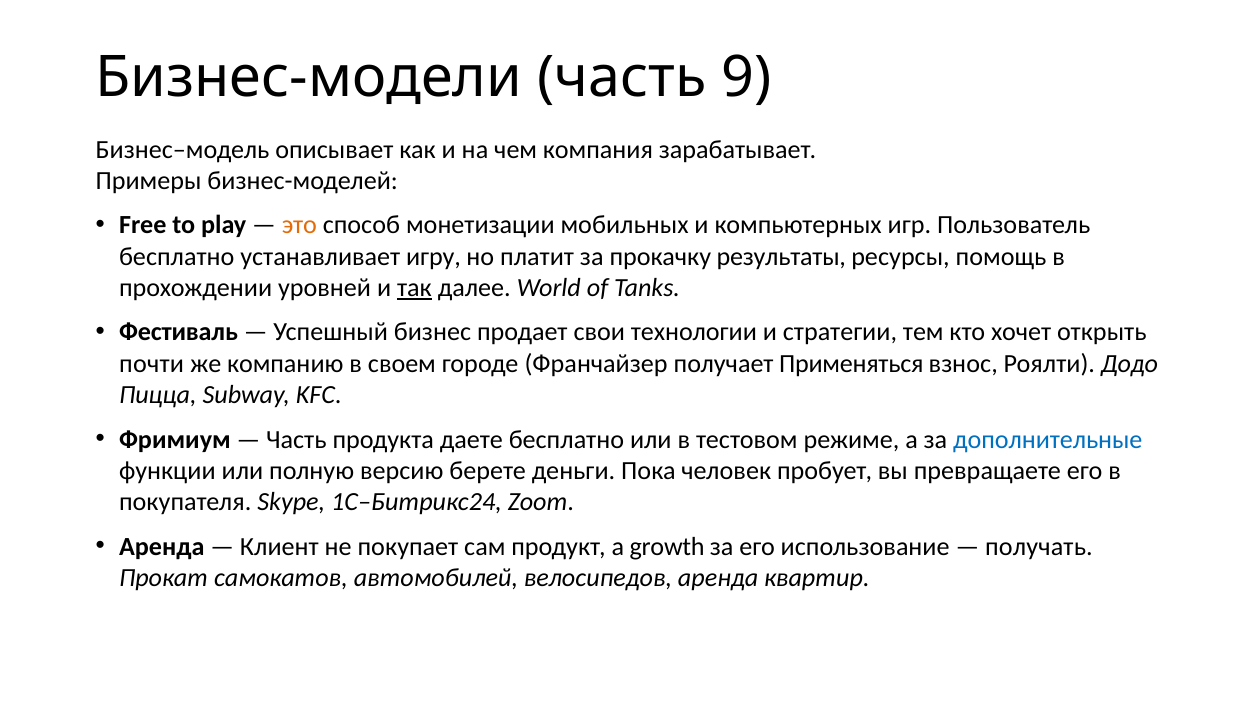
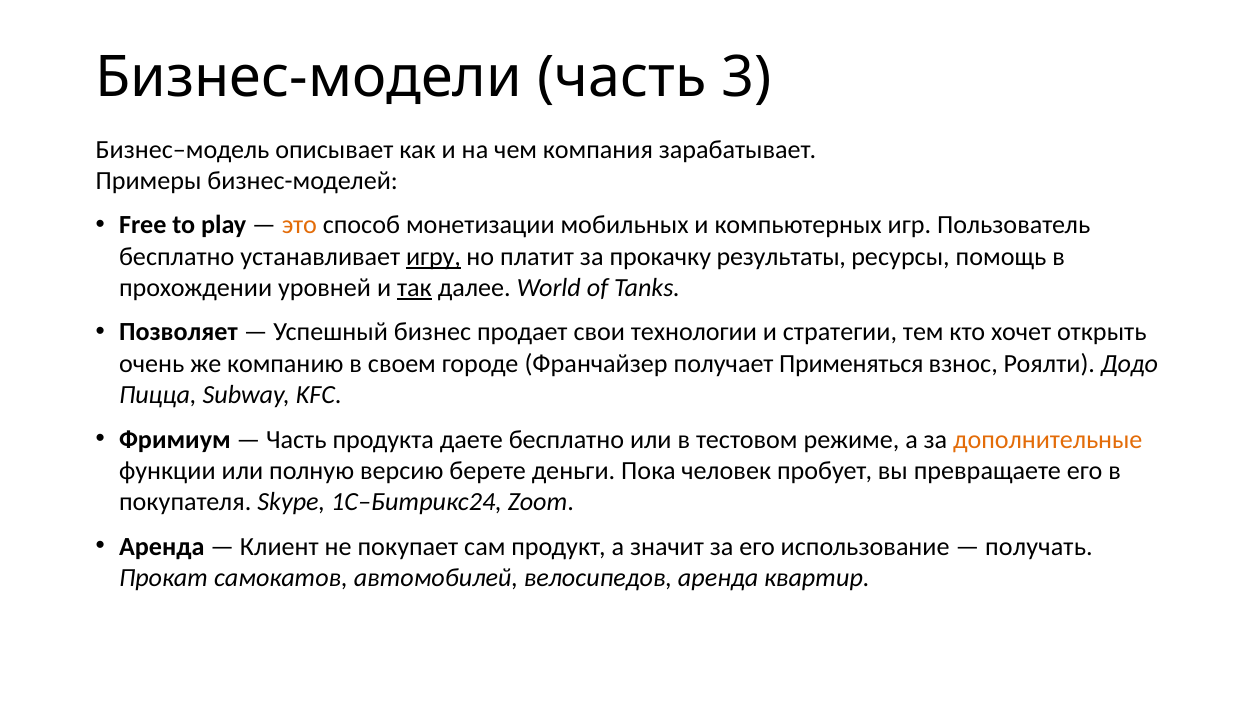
9: 9 -> 3
игру underline: none -> present
Фестиваль: Фестиваль -> Позволяет
почти: почти -> очень
дополнительные colour: blue -> orange
growth: growth -> значит
